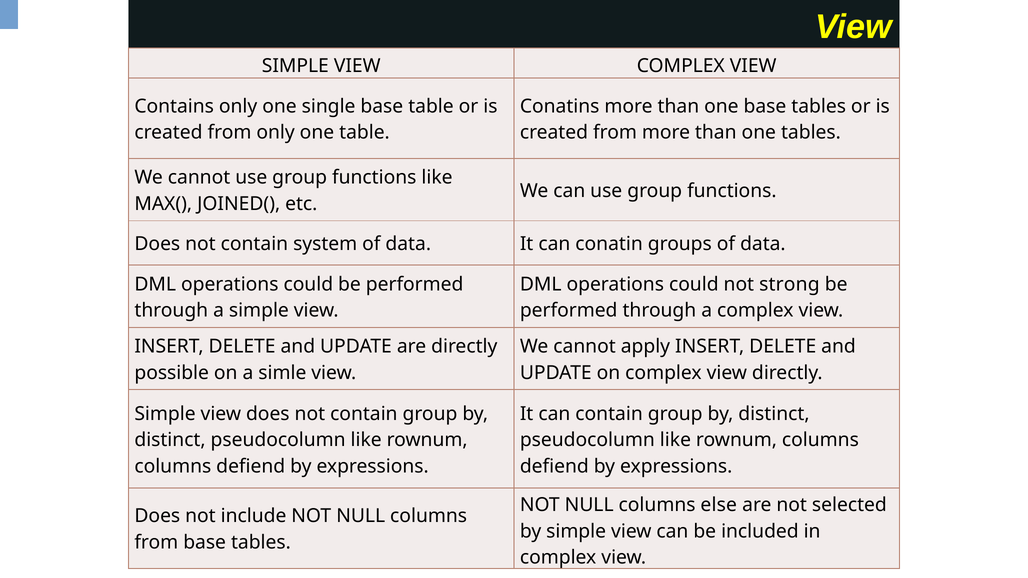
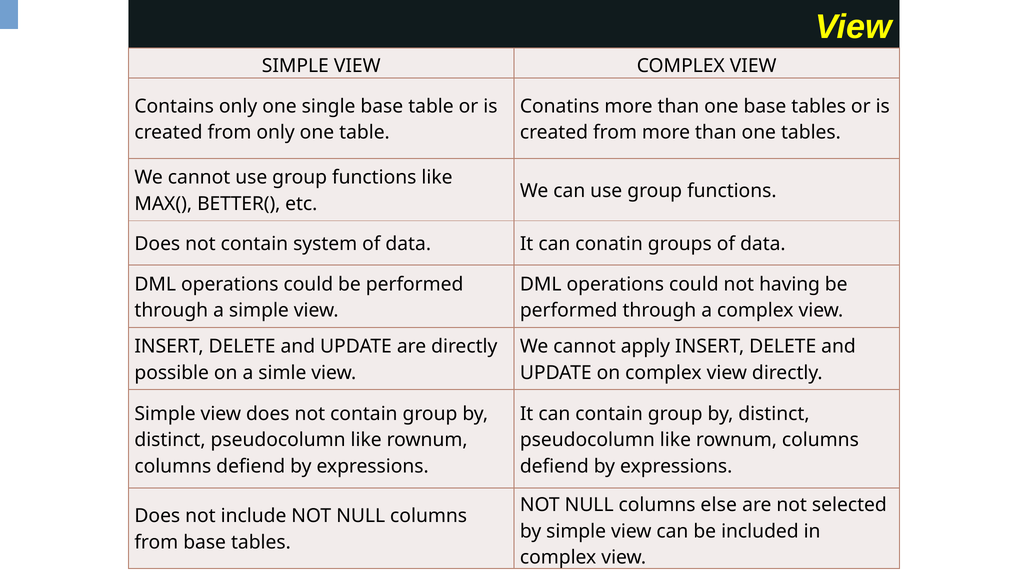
JOINED(: JOINED( -> BETTER(
strong: strong -> having
